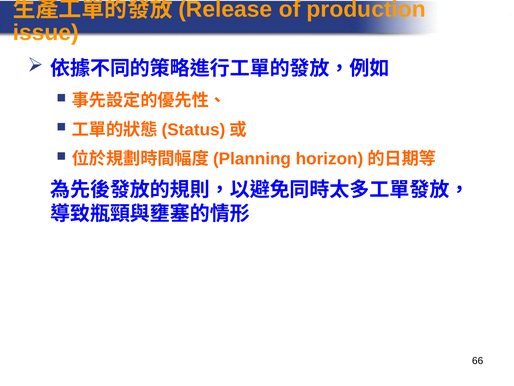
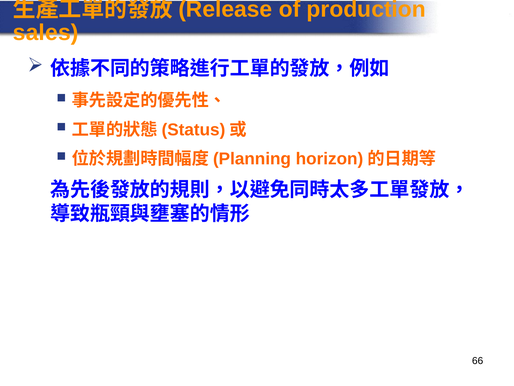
issue: issue -> sales
